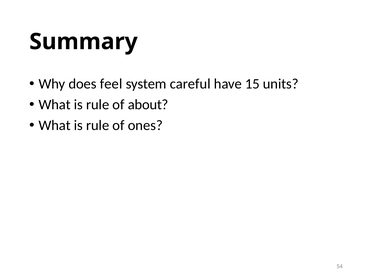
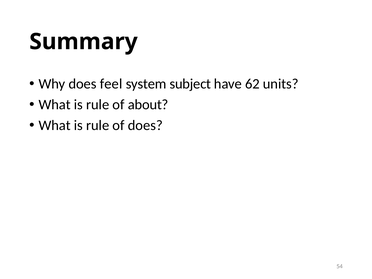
careful: careful -> subject
15: 15 -> 62
of ones: ones -> does
